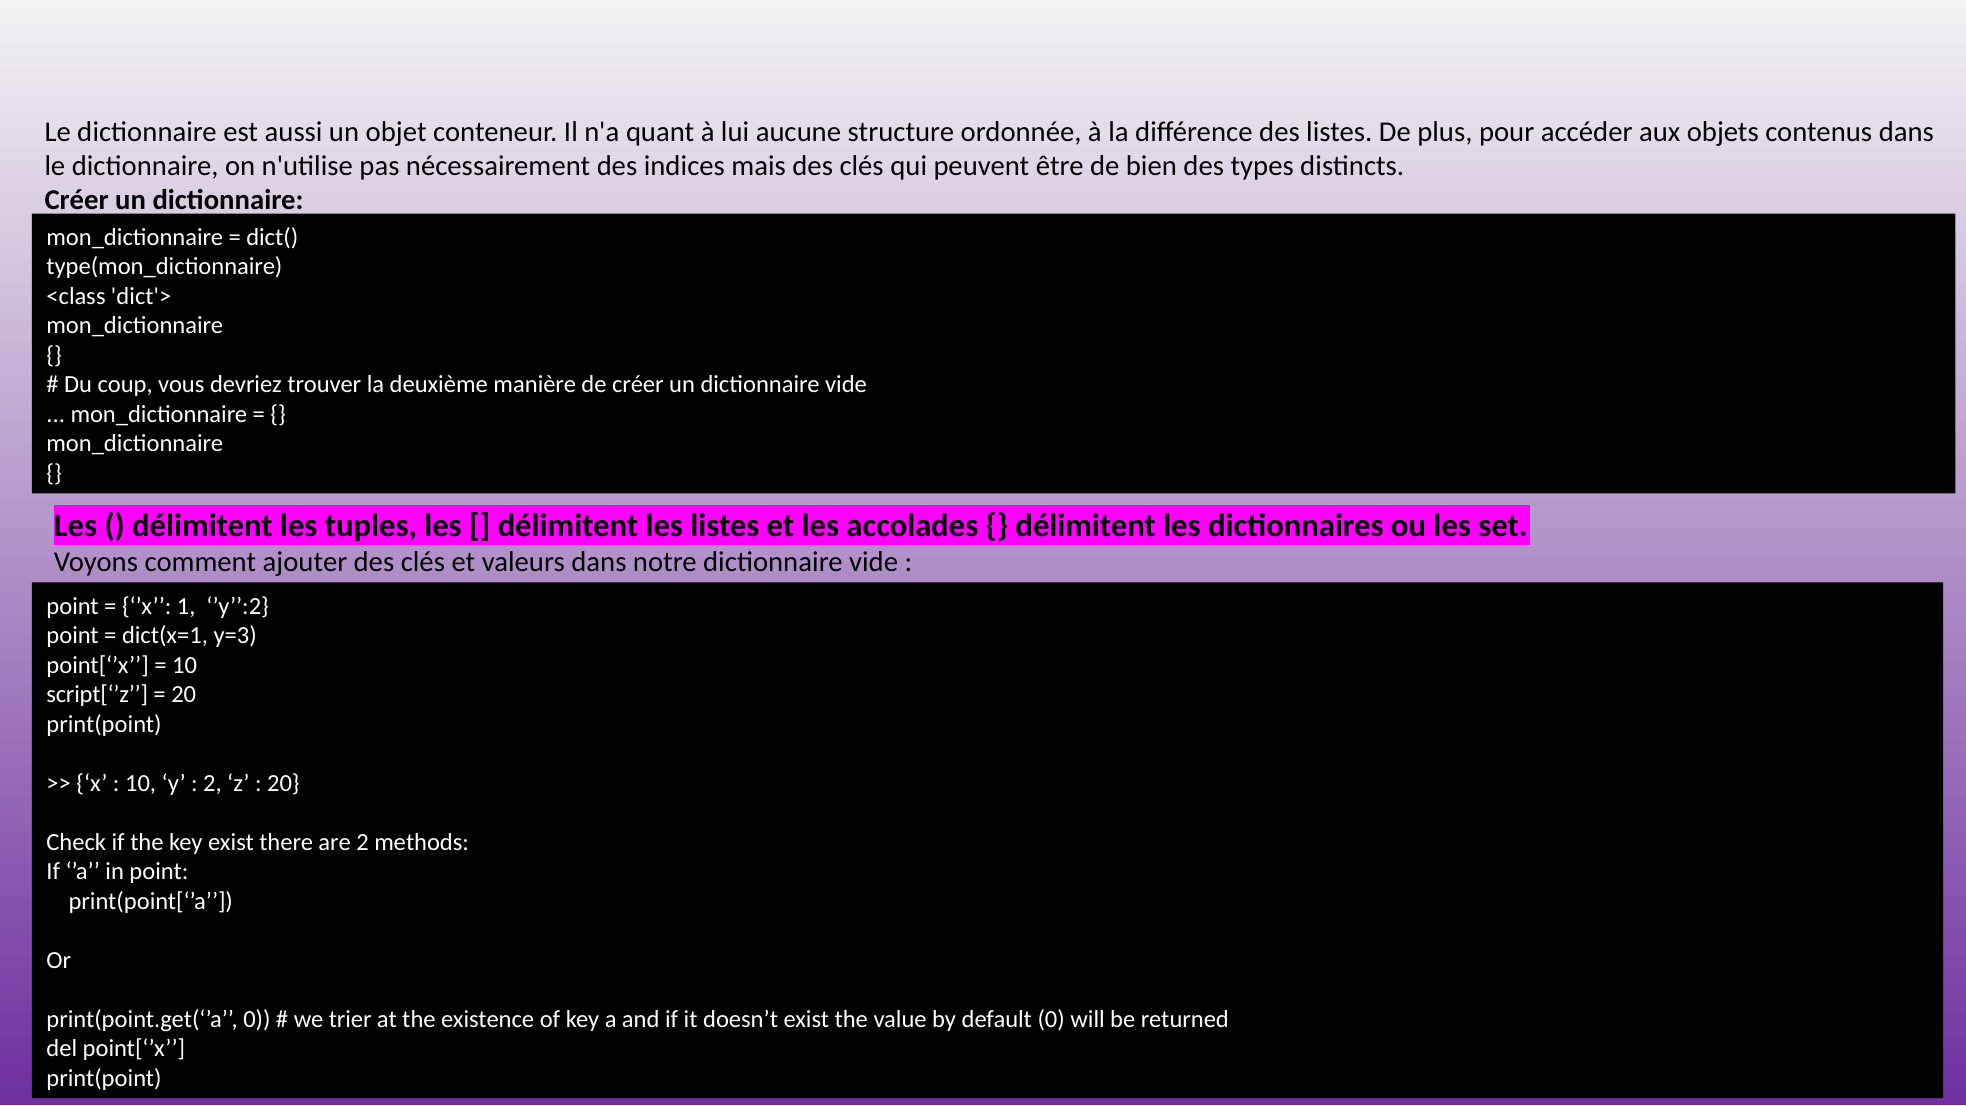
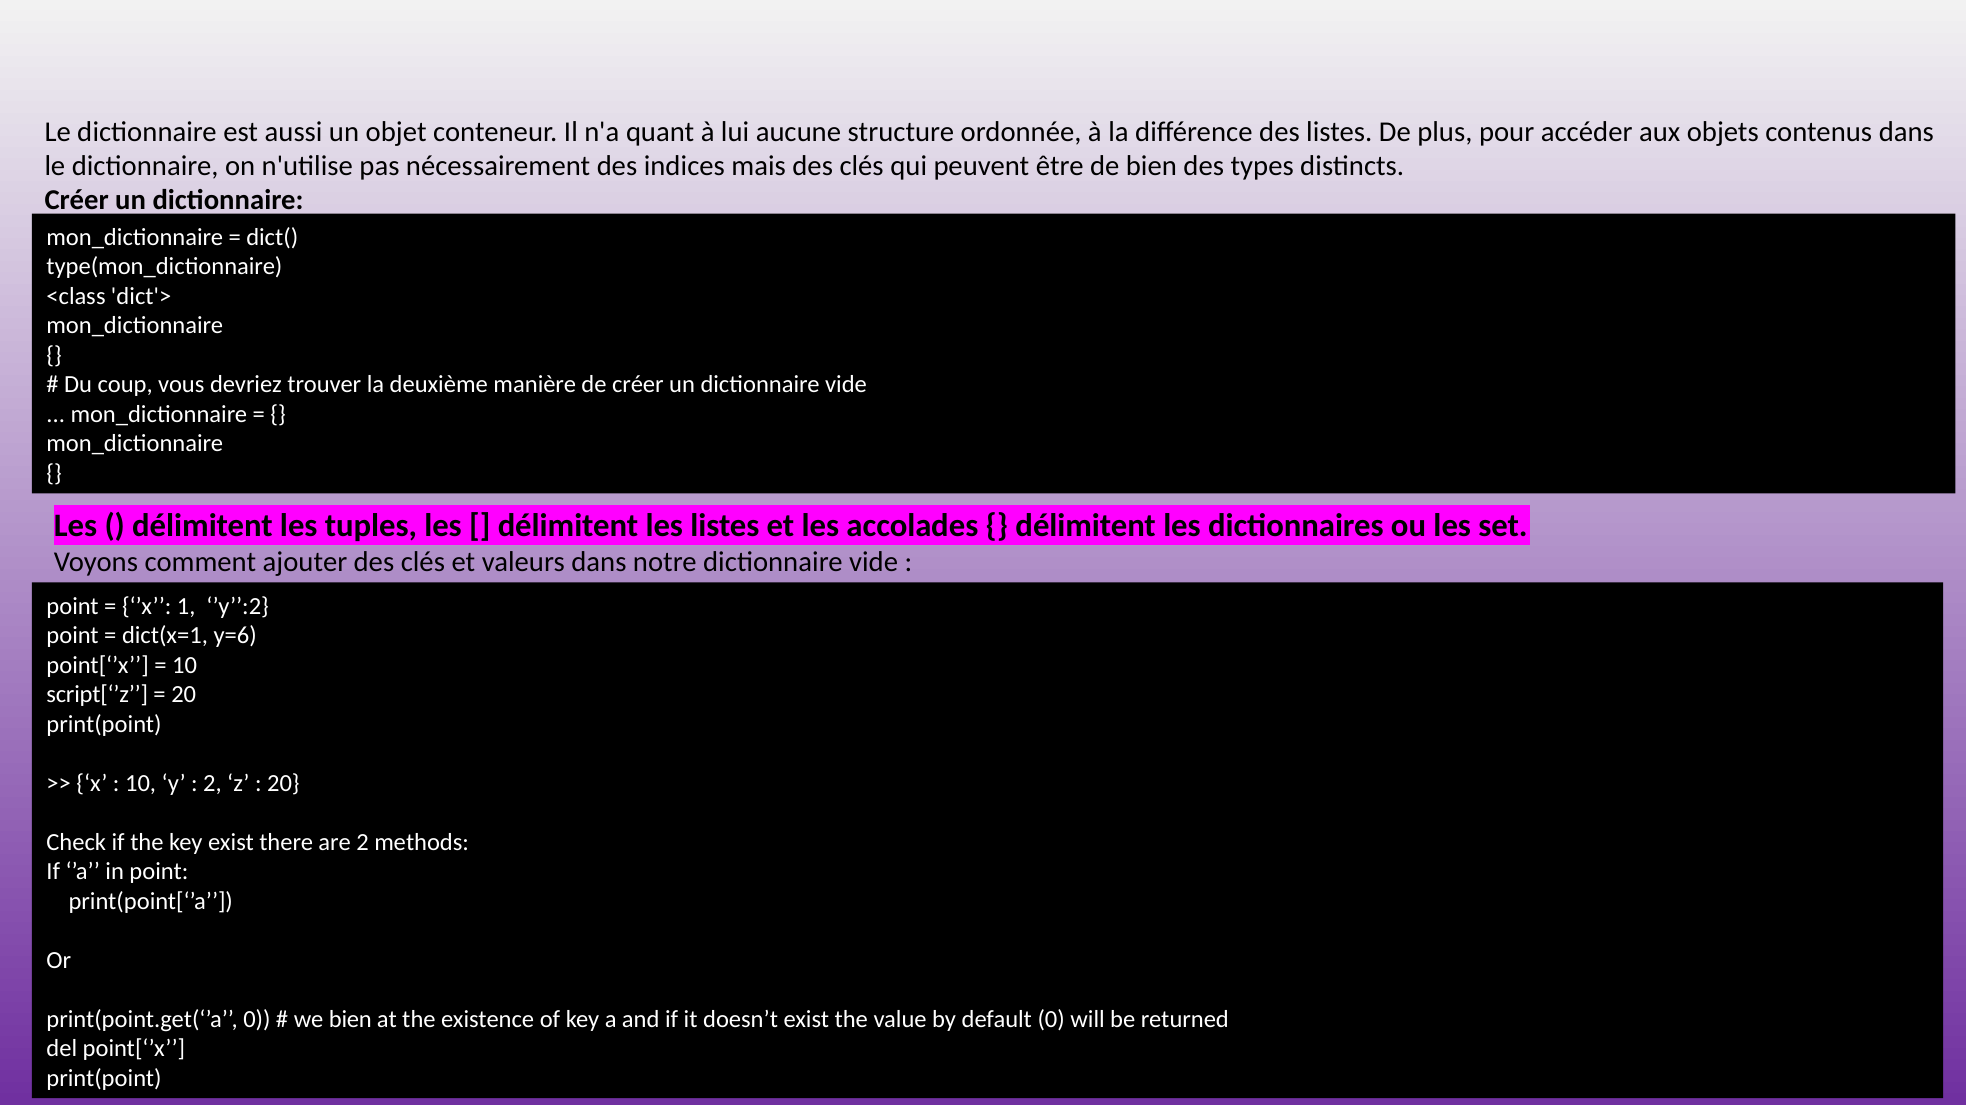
y=3: y=3 -> y=6
we trier: trier -> bien
